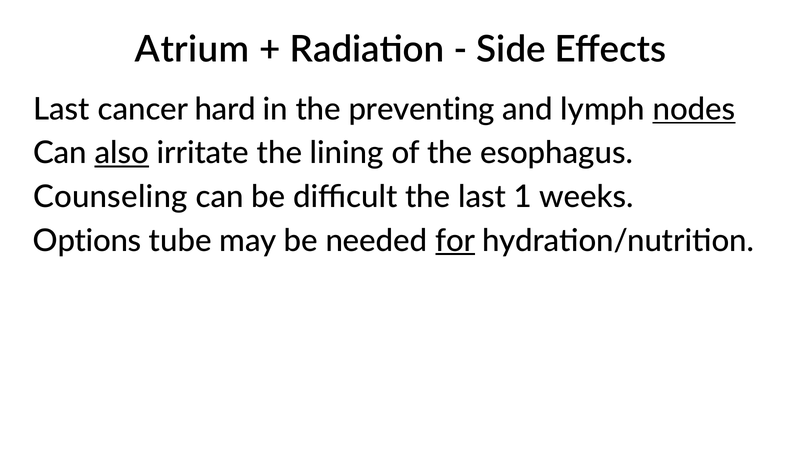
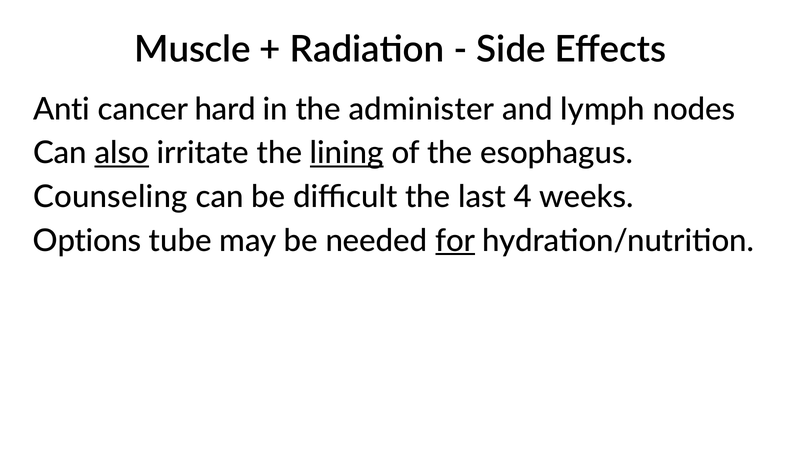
Atrium: Atrium -> Muscle
Last at (61, 109): Last -> Anti
preventing: preventing -> administer
nodes underline: present -> none
lining underline: none -> present
1: 1 -> 4
